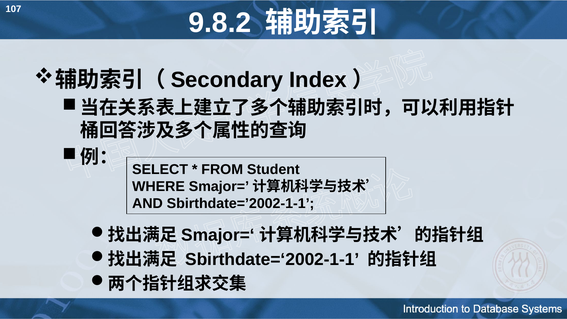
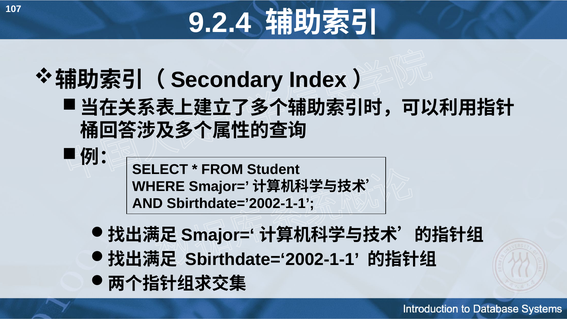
9.8.2: 9.8.2 -> 9.2.4
